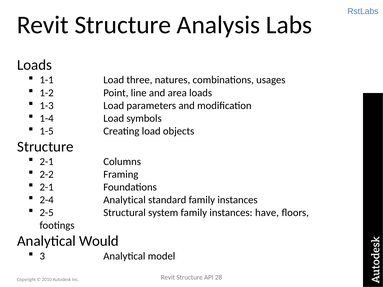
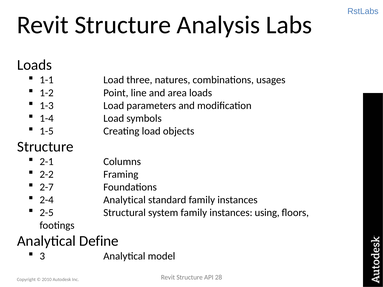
2-1 at (47, 187): 2-1 -> 2-7
have: have -> using
Would: Would -> Define
